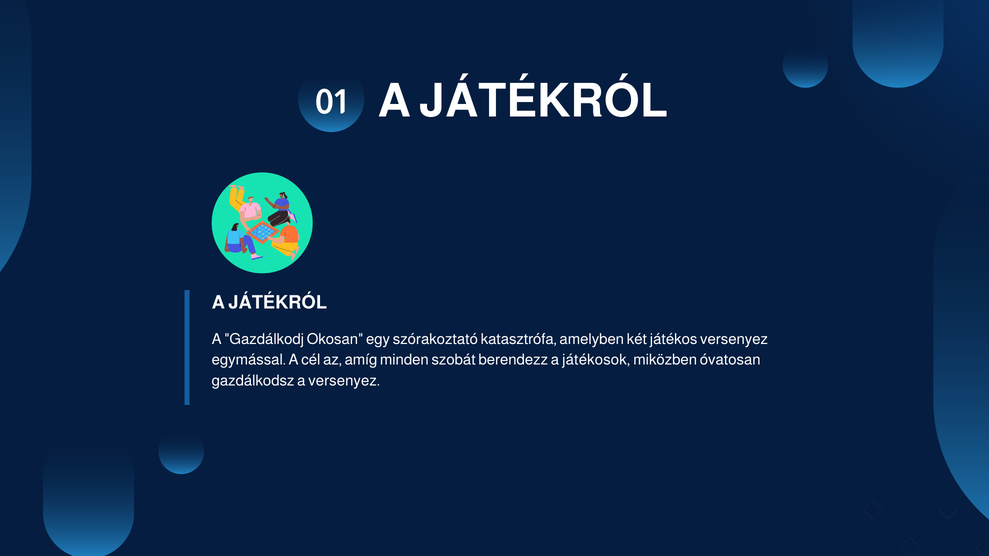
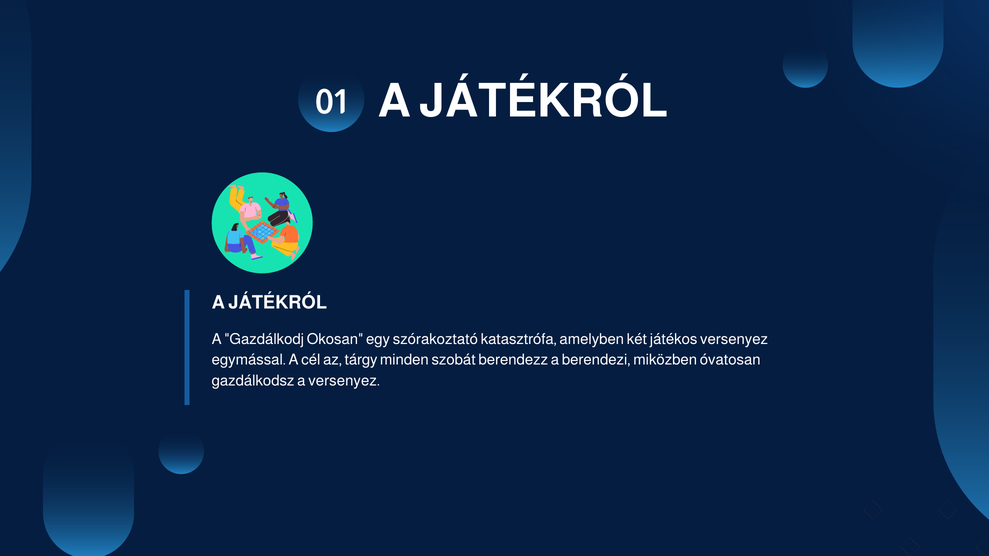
amíg: amíg -> tárgy
játékosok: játékosok -> berendezi
